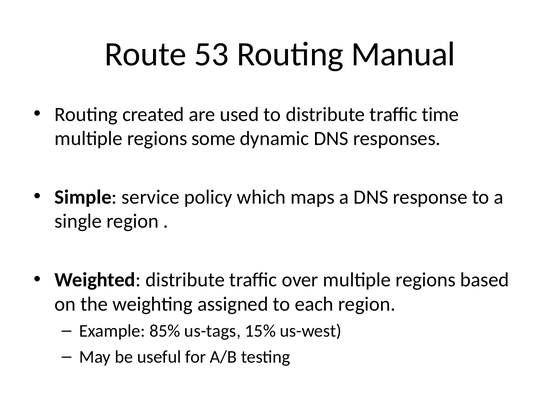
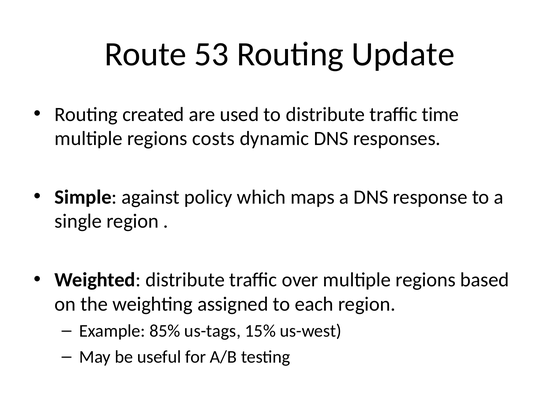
Manual: Manual -> Update
some: some -> costs
service: service -> against
